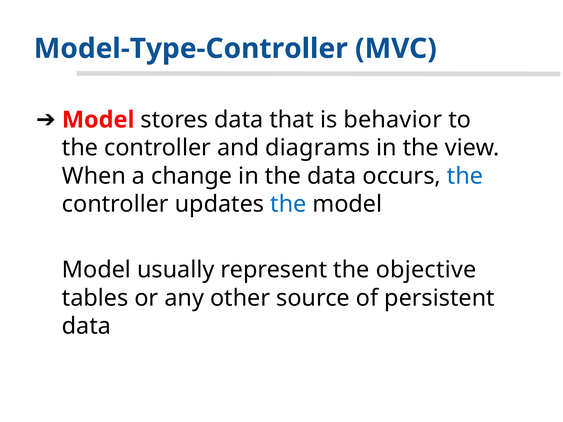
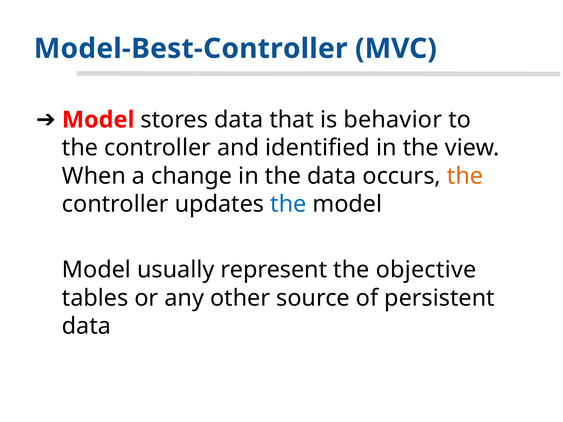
Model-Type-Controller: Model-Type-Controller -> Model-Best-Controller
diagrams: diagrams -> identified
the at (465, 176) colour: blue -> orange
